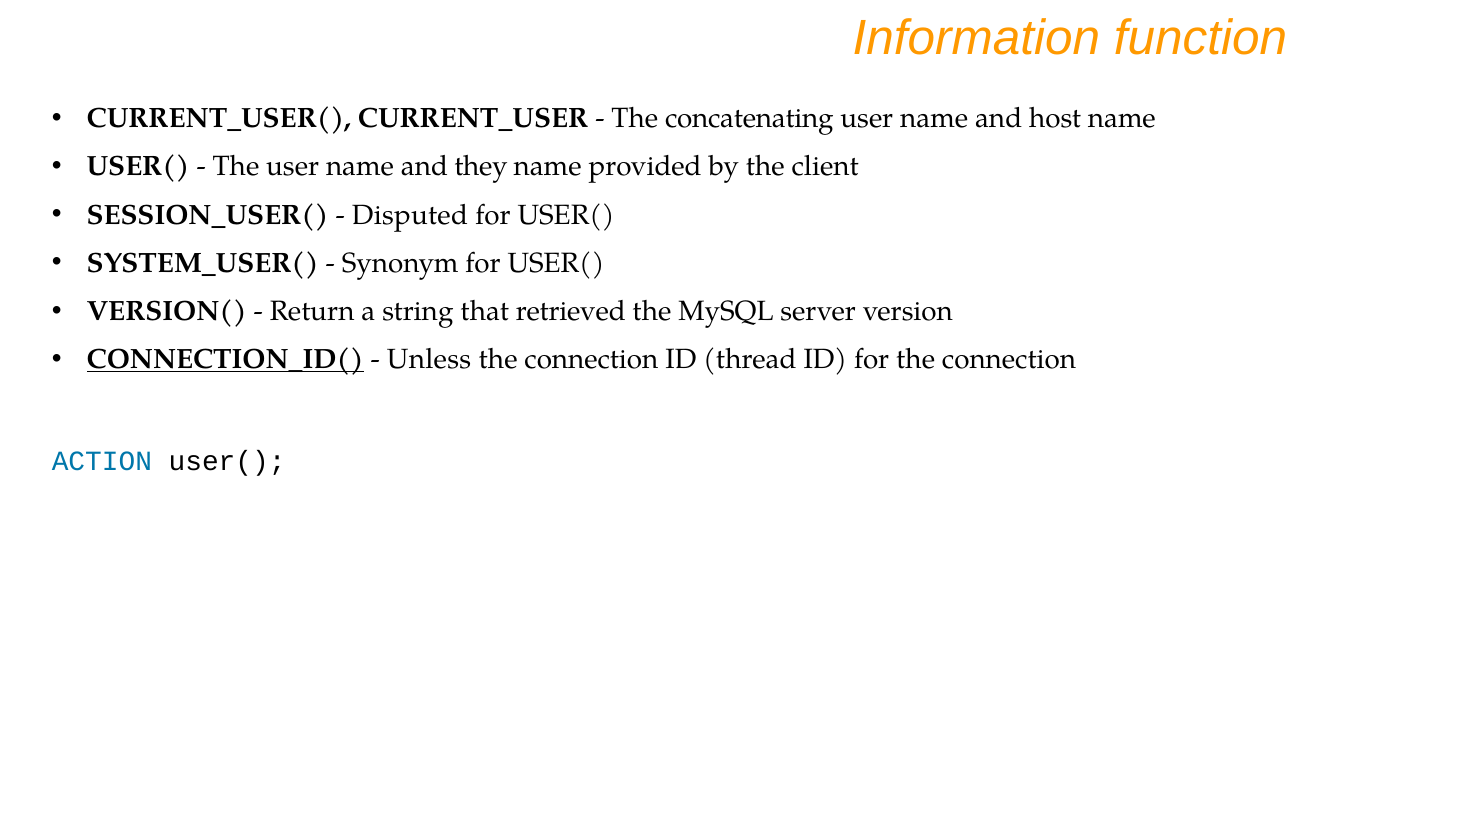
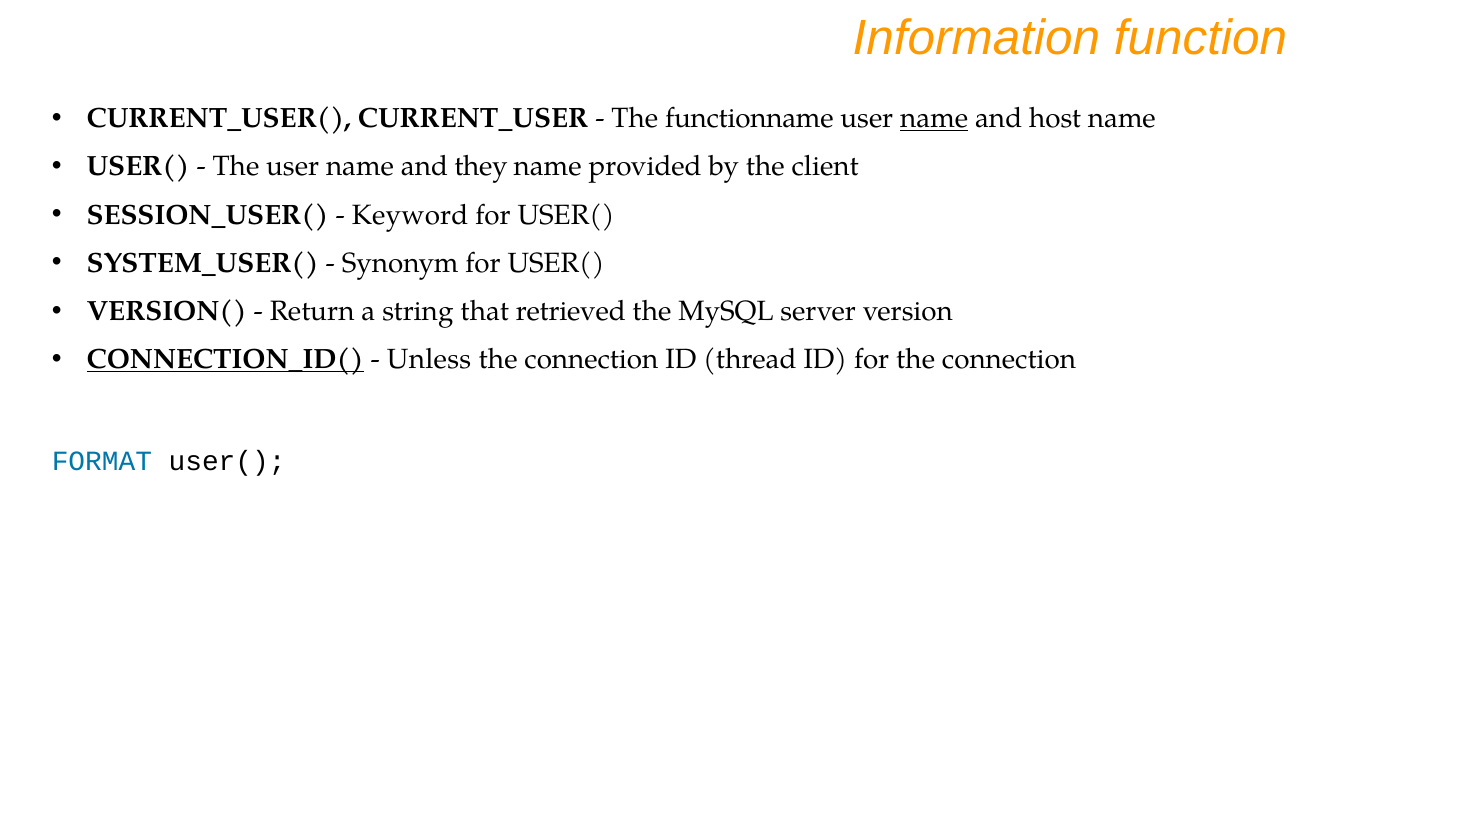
concatenating: concatenating -> functionname
name at (934, 118) underline: none -> present
Disputed: Disputed -> Keyword
ACTION: ACTION -> FORMAT
